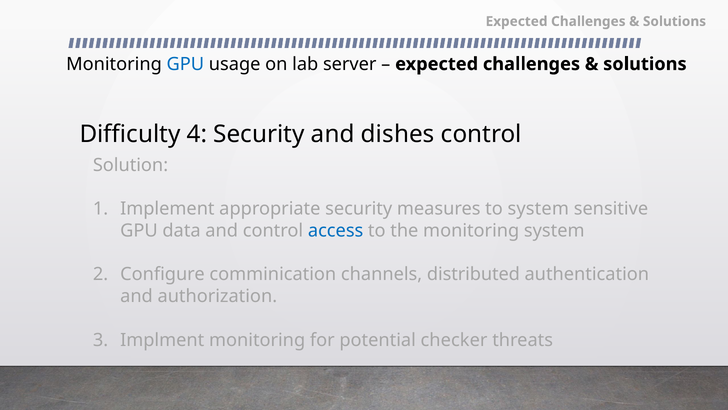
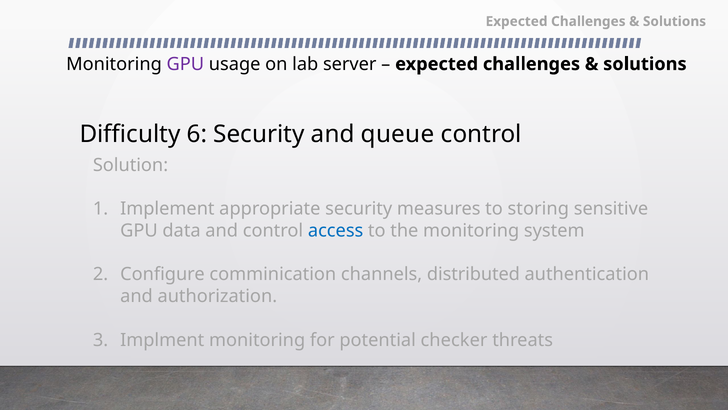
GPU at (185, 64) colour: blue -> purple
4: 4 -> 6
dishes: dishes -> queue
to system: system -> storing
